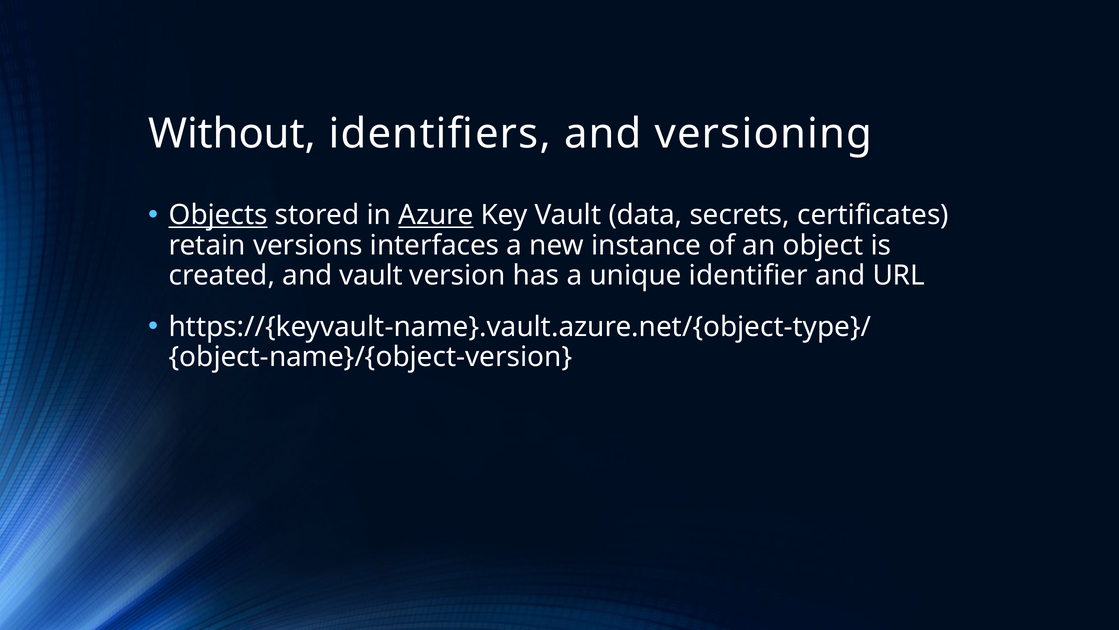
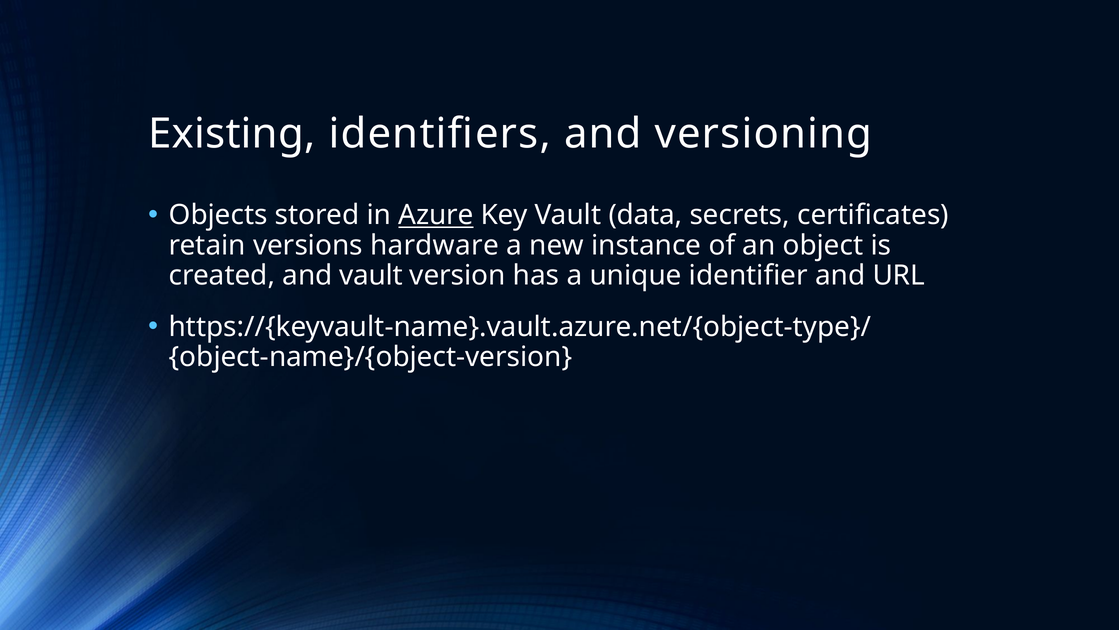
Without: Without -> Existing
Objects underline: present -> none
interfaces: interfaces -> hardware
